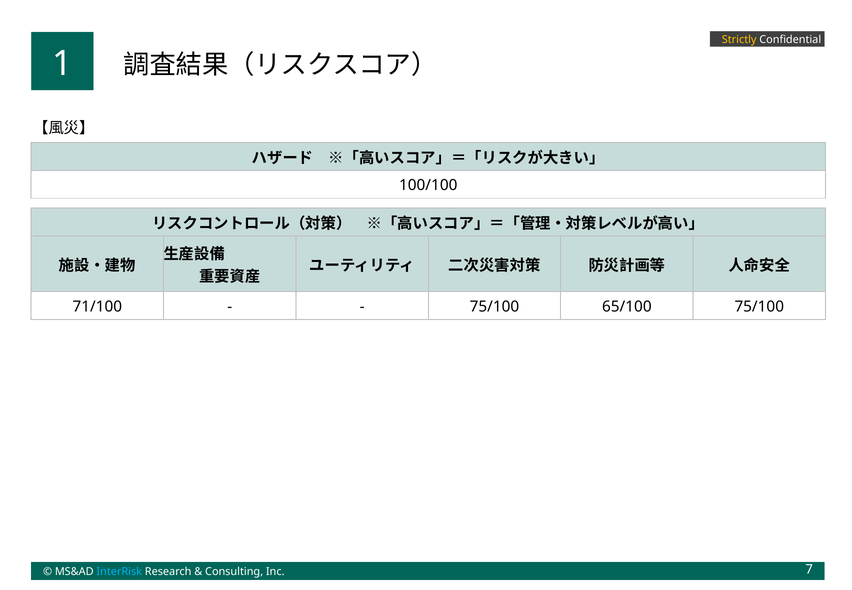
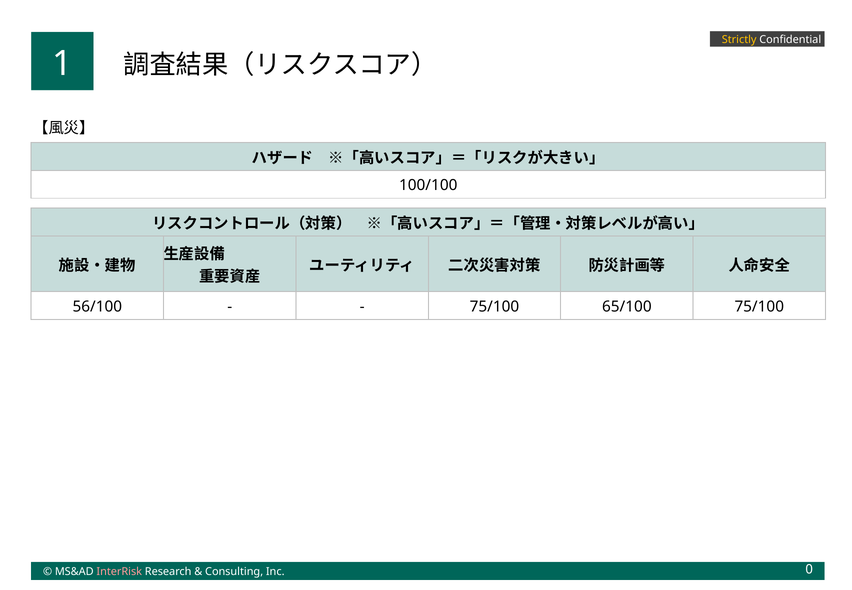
71/100: 71/100 -> 56/100
InterRisk colour: light blue -> pink
7: 7 -> 0
